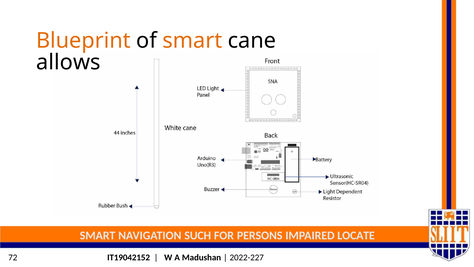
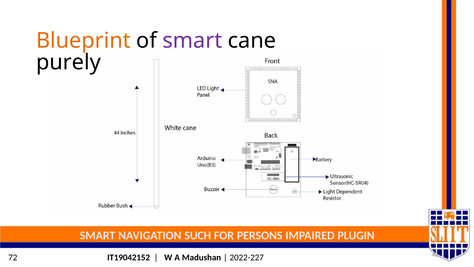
smart at (192, 40) colour: orange -> purple
allows: allows -> purely
LOCATE: LOCATE -> PLUGIN
